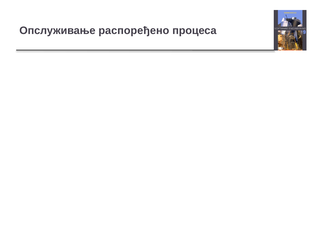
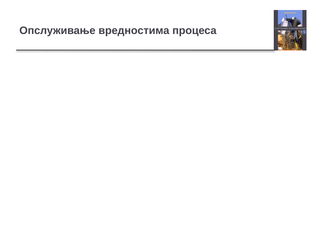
распоређено: распоређено -> вредностима
